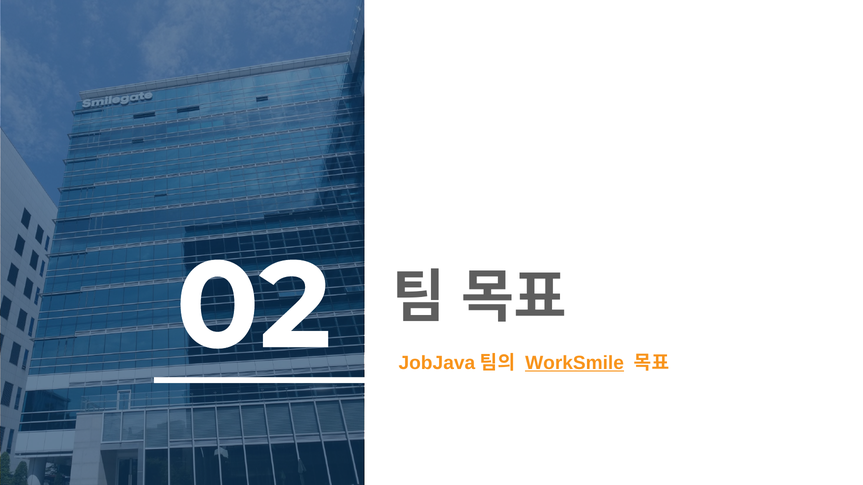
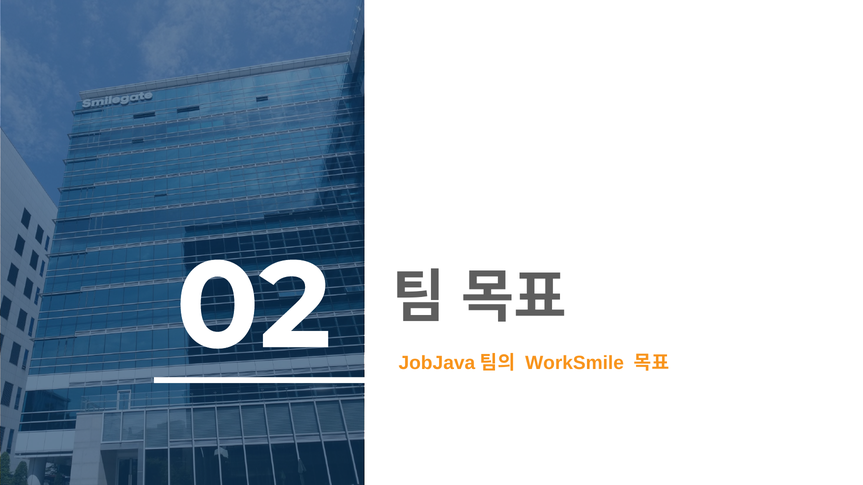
WorkSmile underline: present -> none
